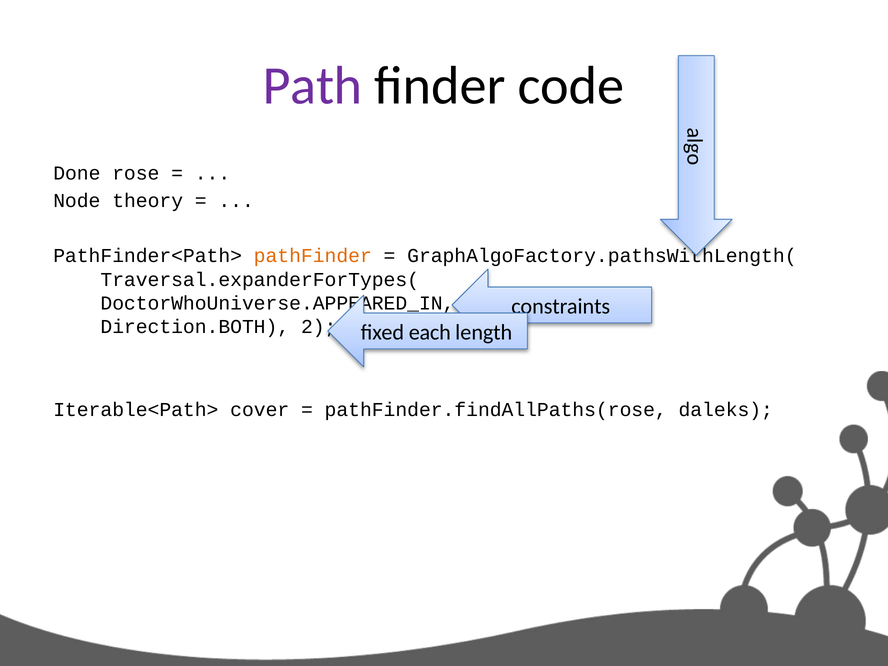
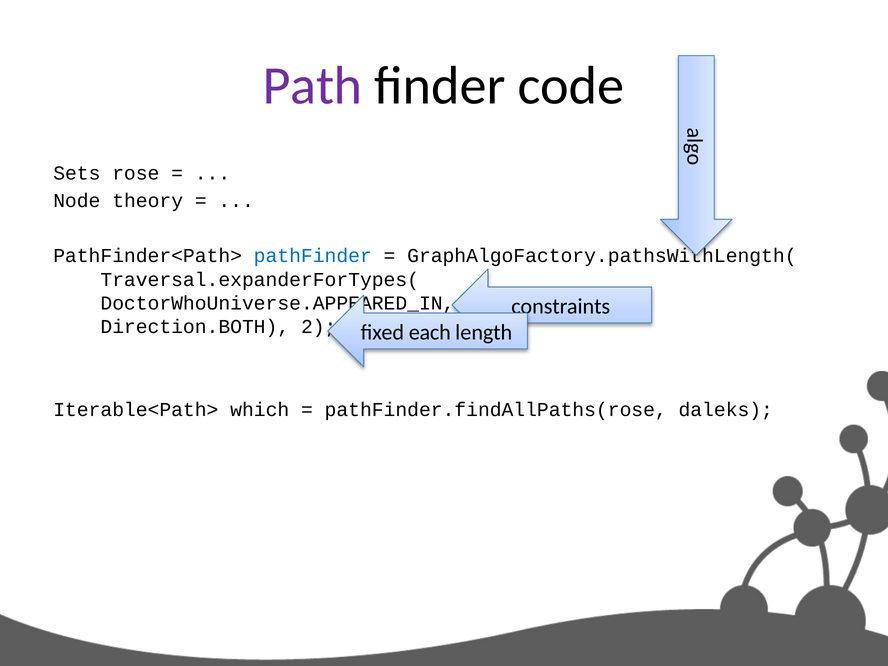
Done: Done -> Sets
pathFinder colour: orange -> blue
cover: cover -> which
